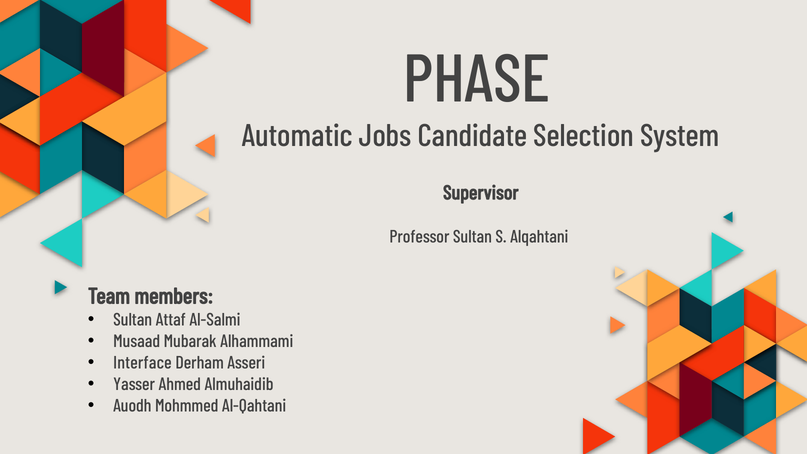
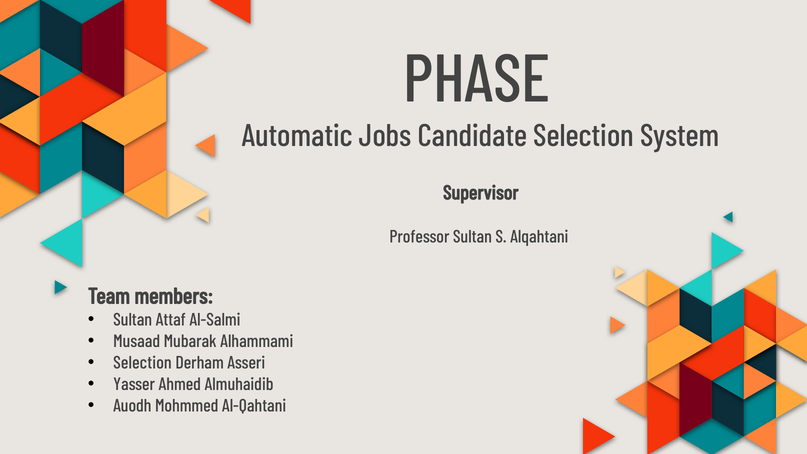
Interface at (142, 363): Interface -> Selection
